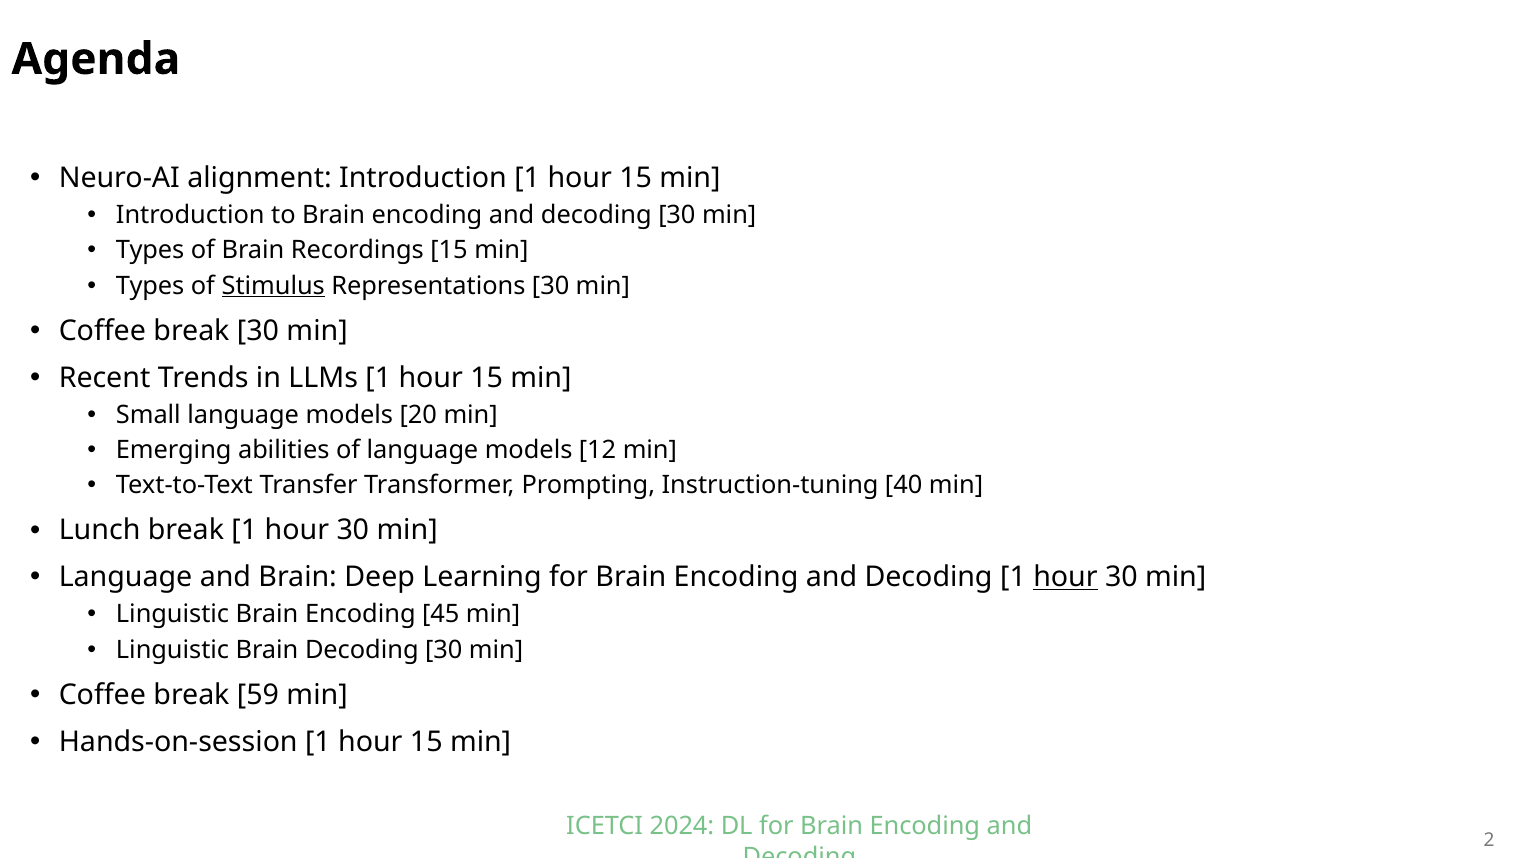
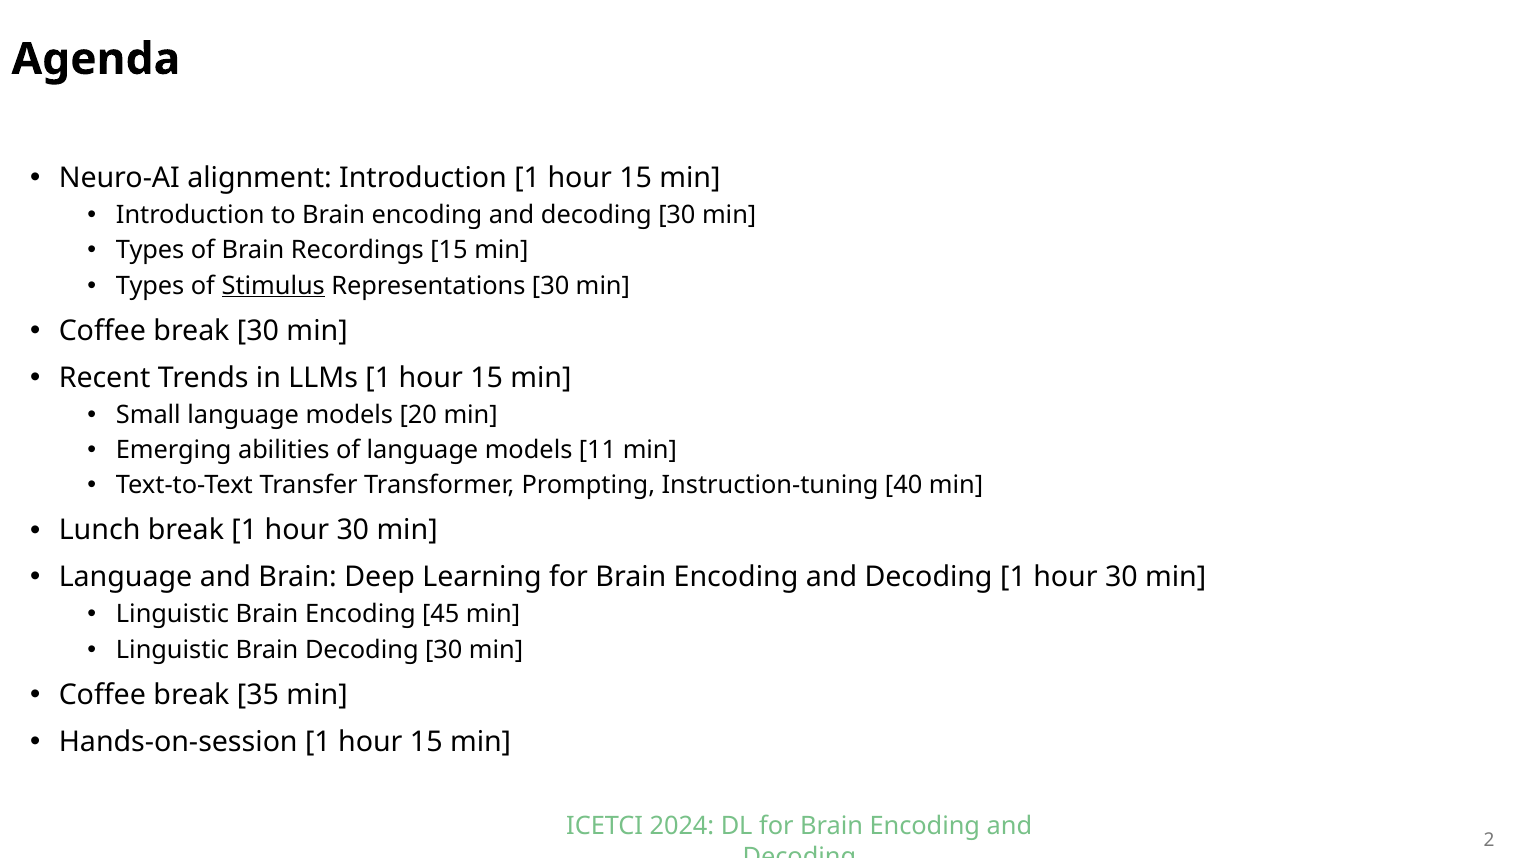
12: 12 -> 11
hour at (1065, 577) underline: present -> none
59: 59 -> 35
